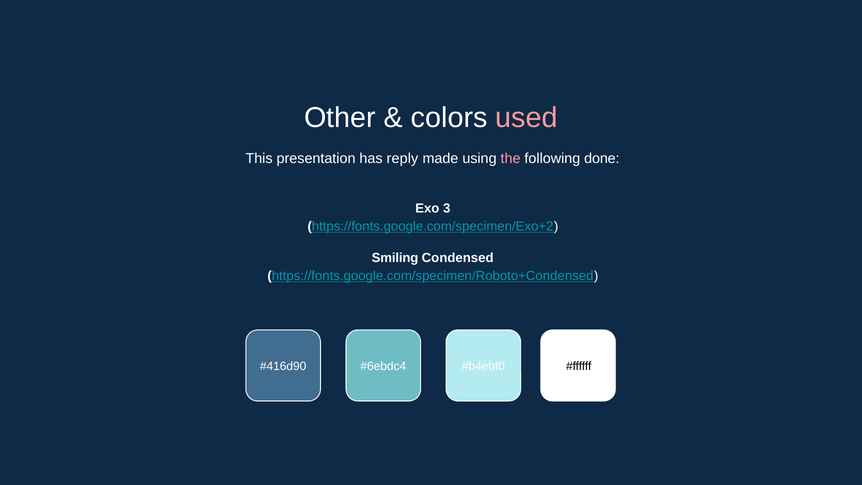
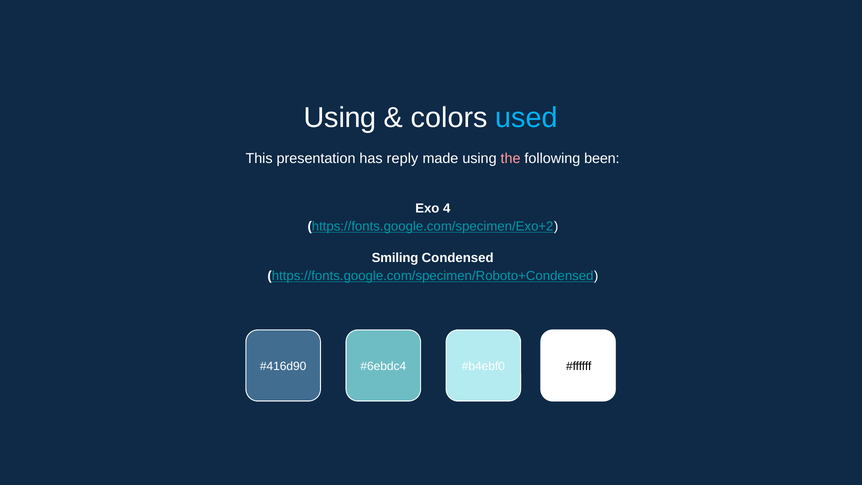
Other at (340, 118): Other -> Using
used colour: pink -> light blue
done: done -> been
3: 3 -> 4
